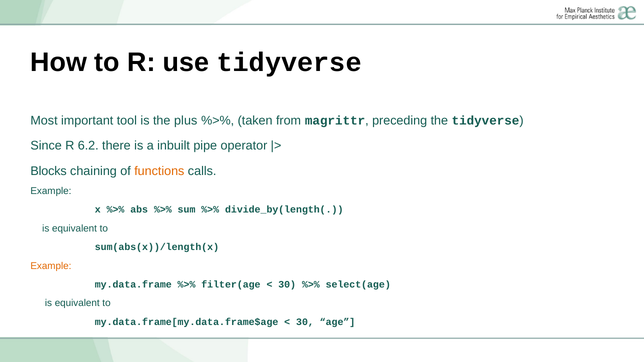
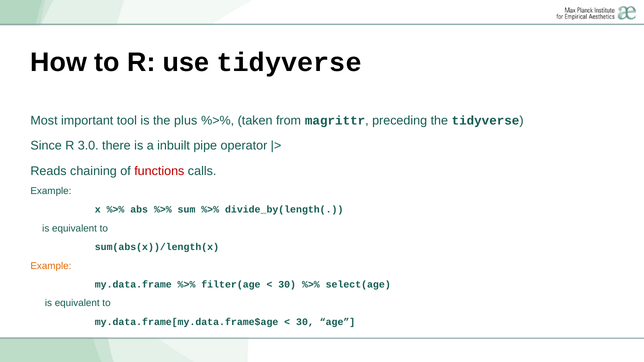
6.2: 6.2 -> 3.0
Blocks: Blocks -> Reads
functions colour: orange -> red
